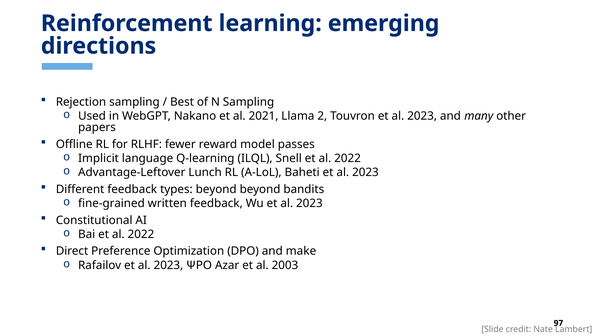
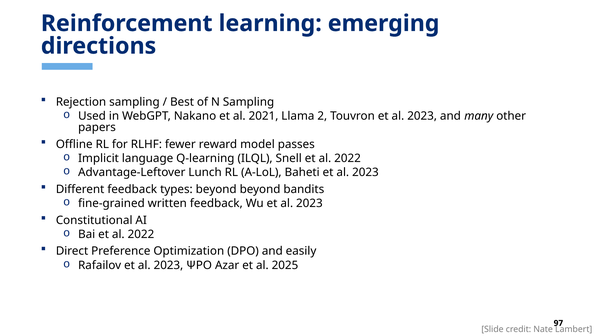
make: make -> easily
2003: 2003 -> 2025
